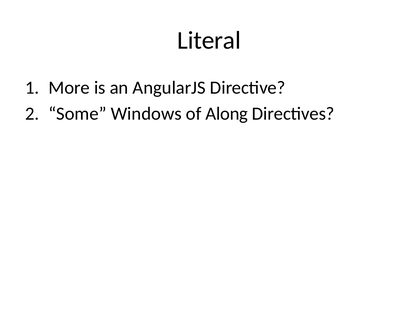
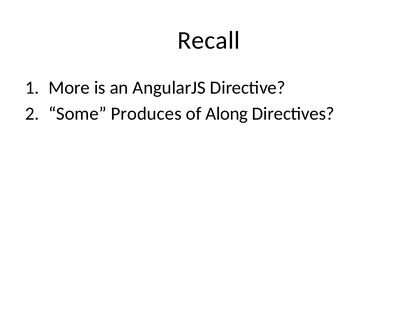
Literal: Literal -> Recall
Windows: Windows -> Produces
